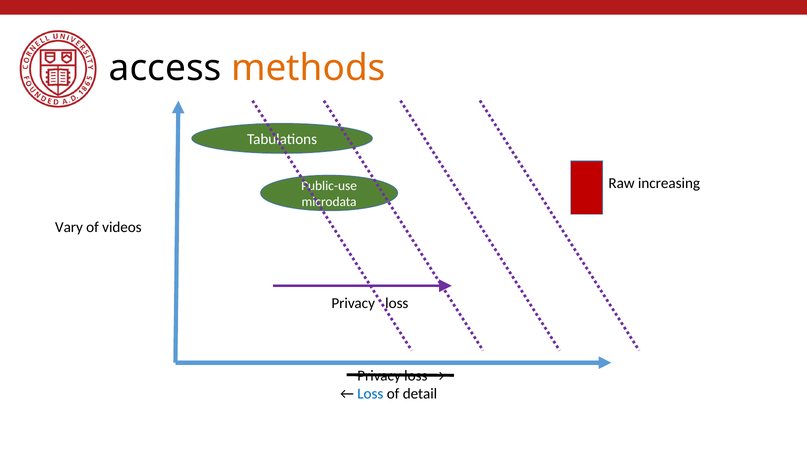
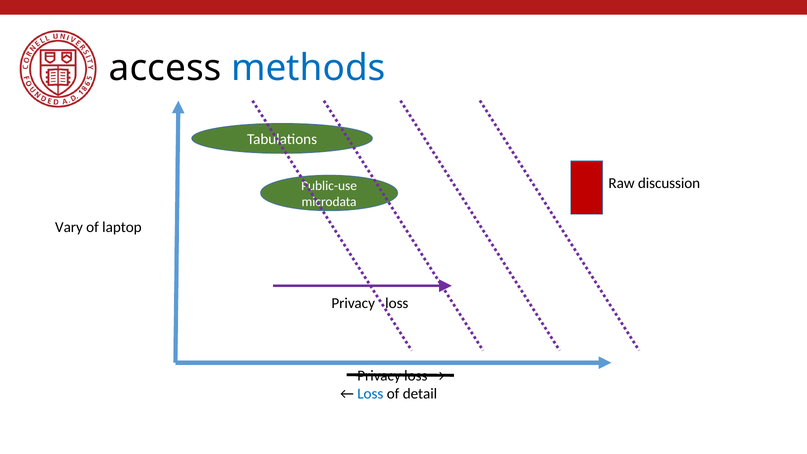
methods colour: orange -> blue
increasing: increasing -> discussion
videos: videos -> laptop
